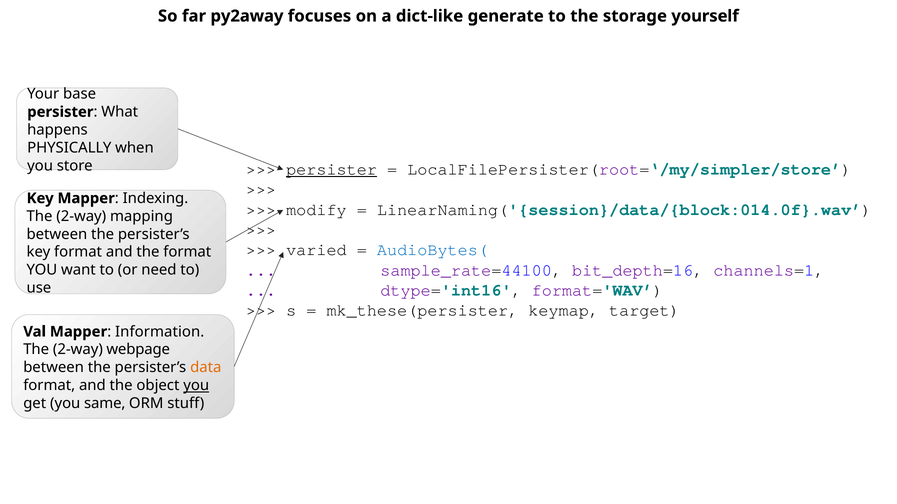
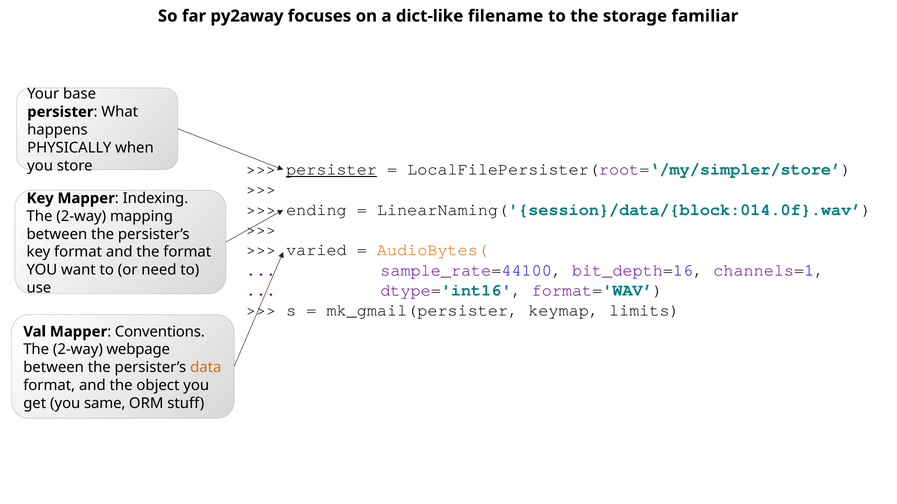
generate: generate -> filename
yourself: yourself -> familiar
modify: modify -> ending
AudioBytes( colour: blue -> orange
mk_these(persister: mk_these(persister -> mk_gmail(persister
target: target -> limits
Information: Information -> Conventions
you at (196, 386) underline: present -> none
